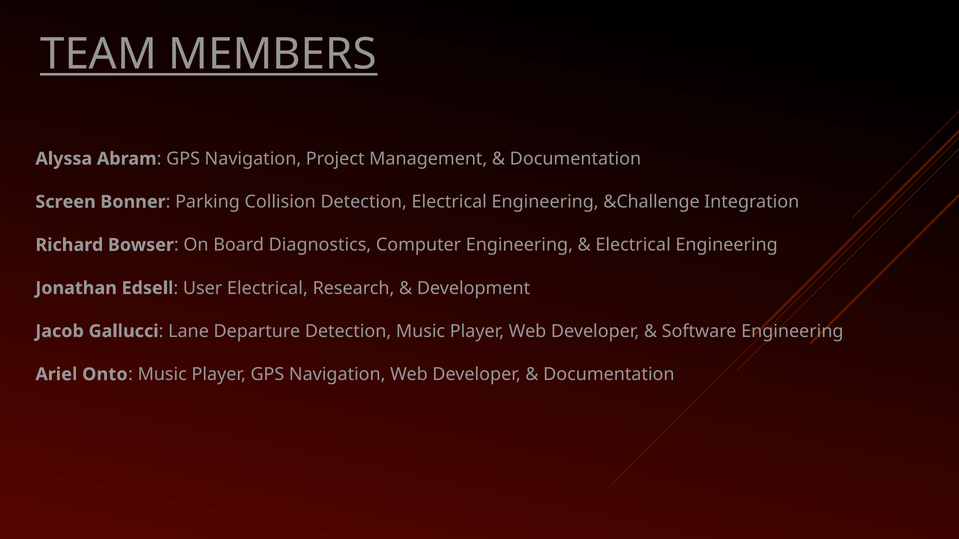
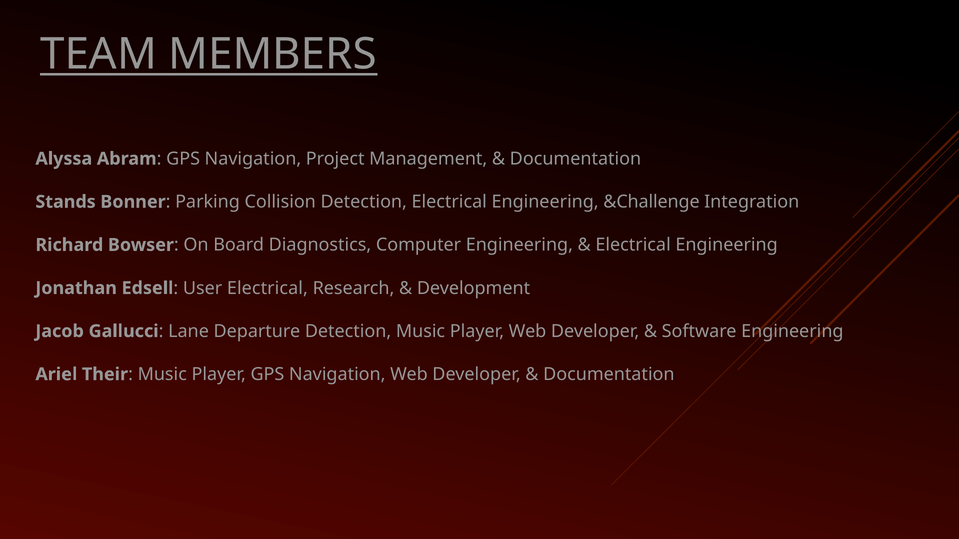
Screen: Screen -> Stands
Onto: Onto -> Their
